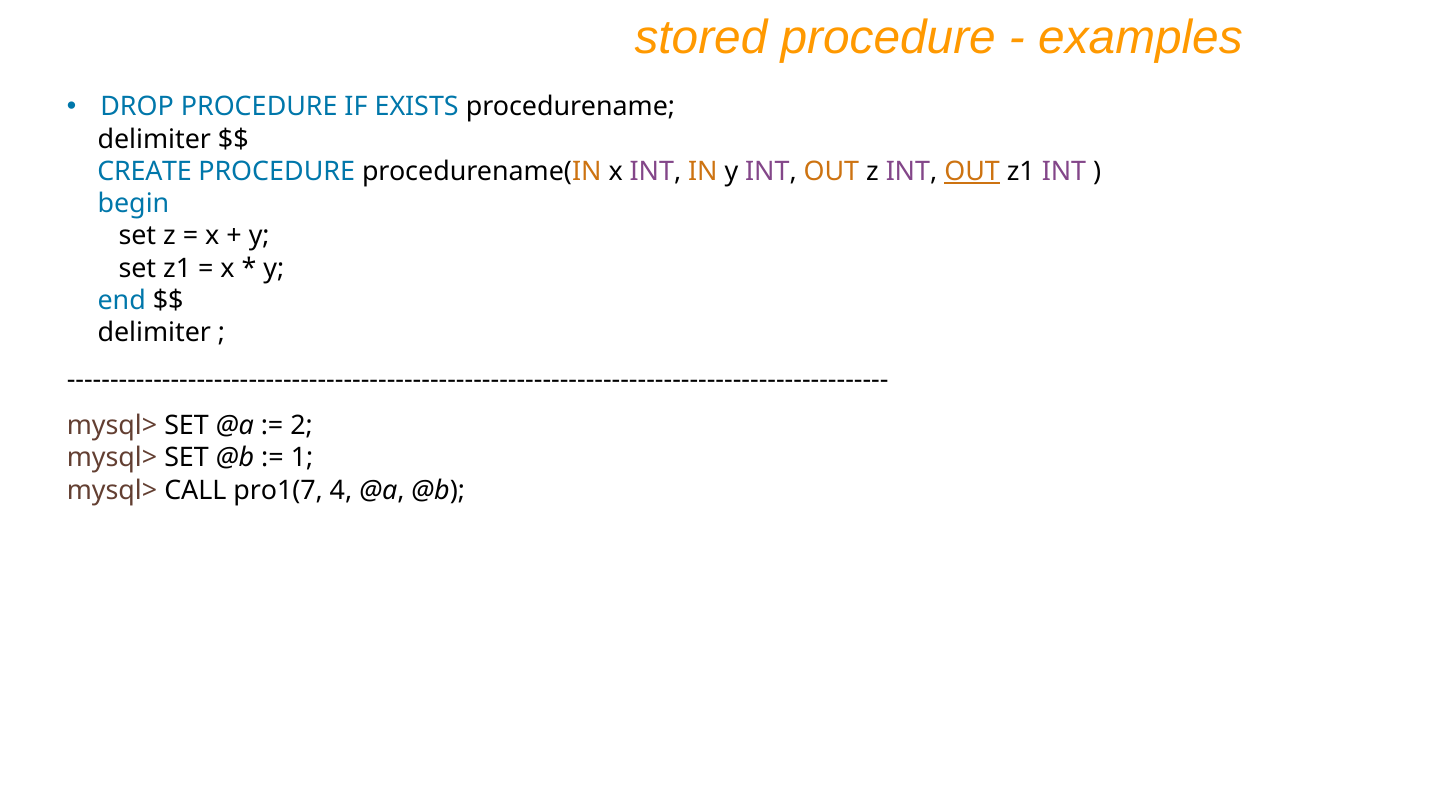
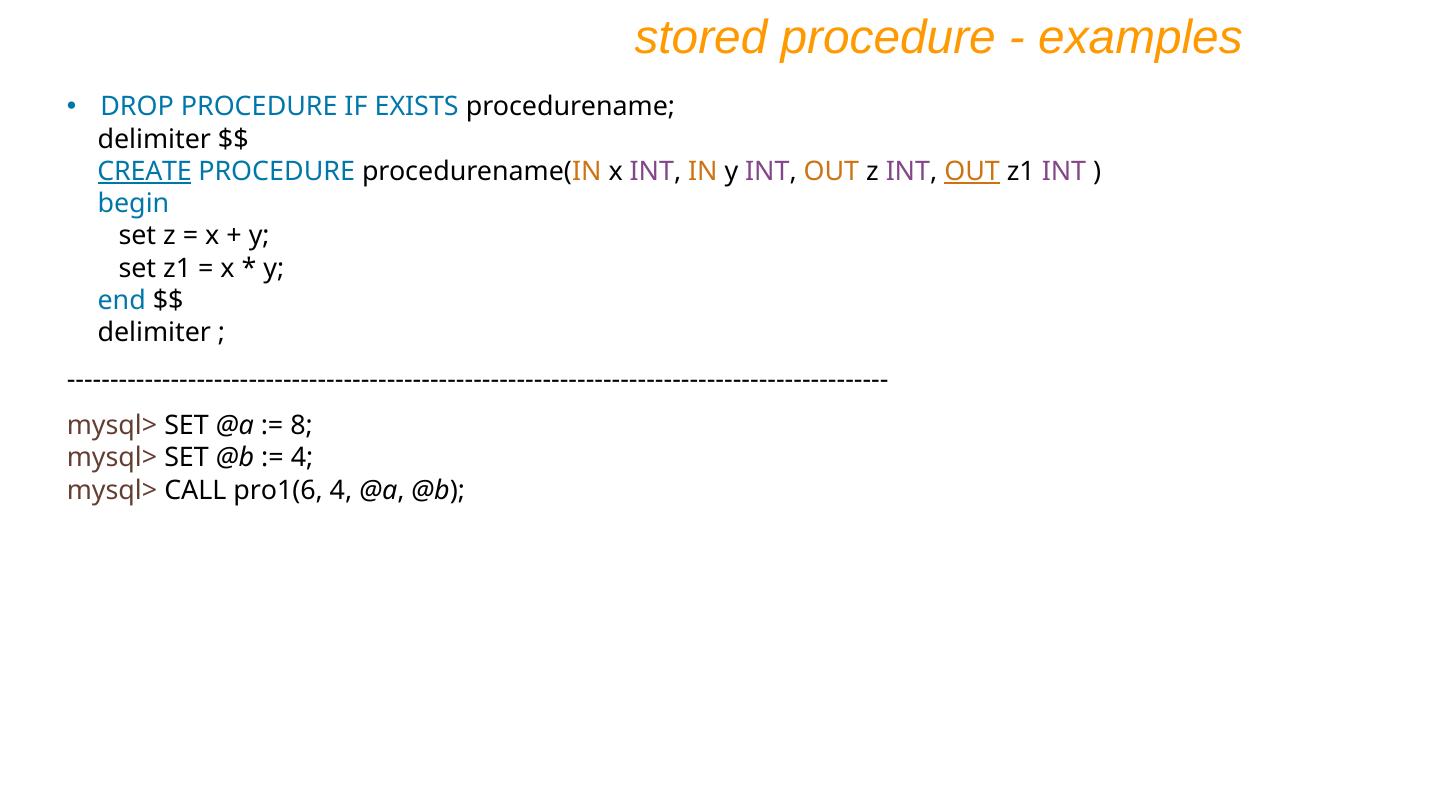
CREATE underline: none -> present
2: 2 -> 8
1 at (302, 458): 1 -> 4
pro1(7: pro1(7 -> pro1(6
